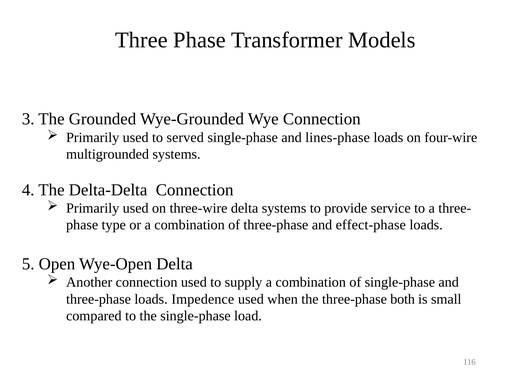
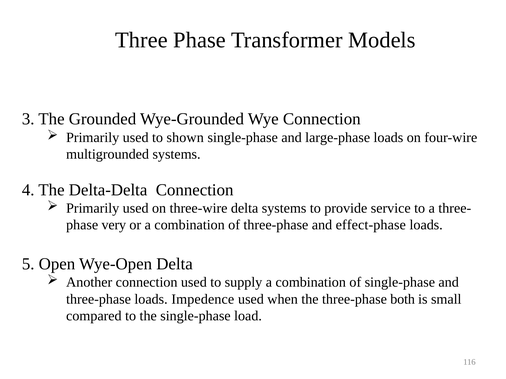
served: served -> shown
lines-phase: lines-phase -> large-phase
type: type -> very
